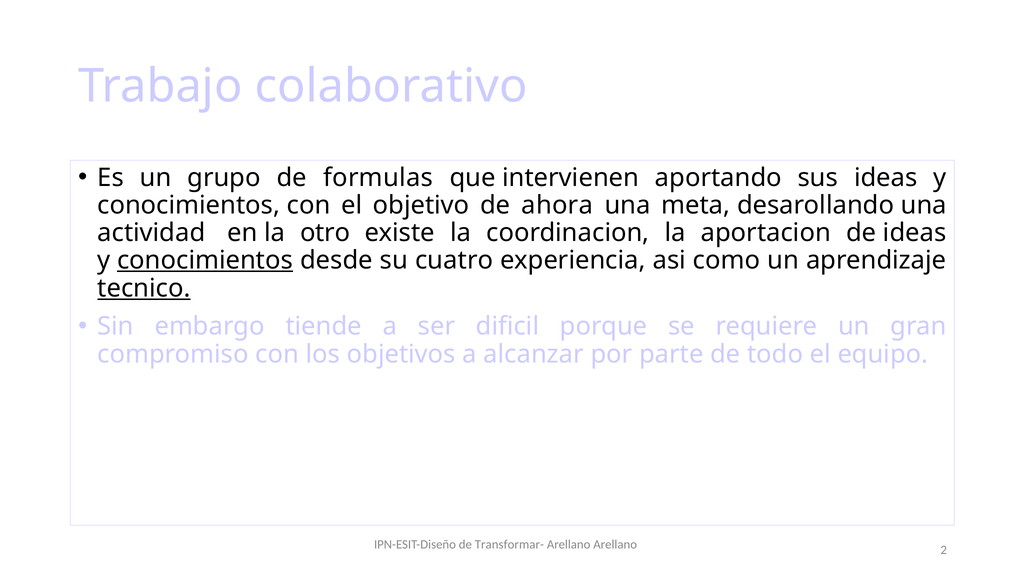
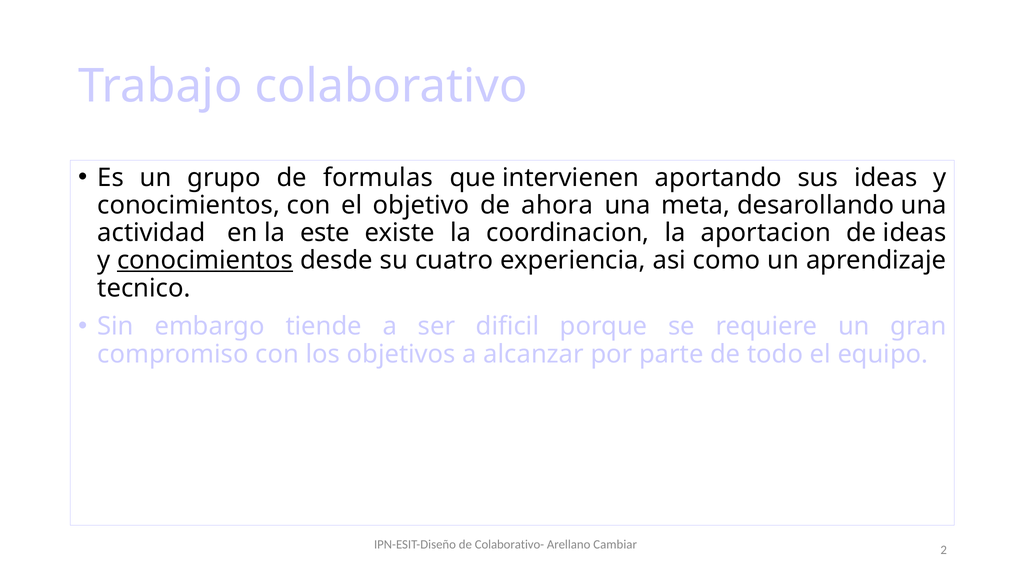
otro: otro -> este
tecnico underline: present -> none
Transformar-: Transformar- -> Colaborativo-
Arellano Arellano: Arellano -> Cambiar
